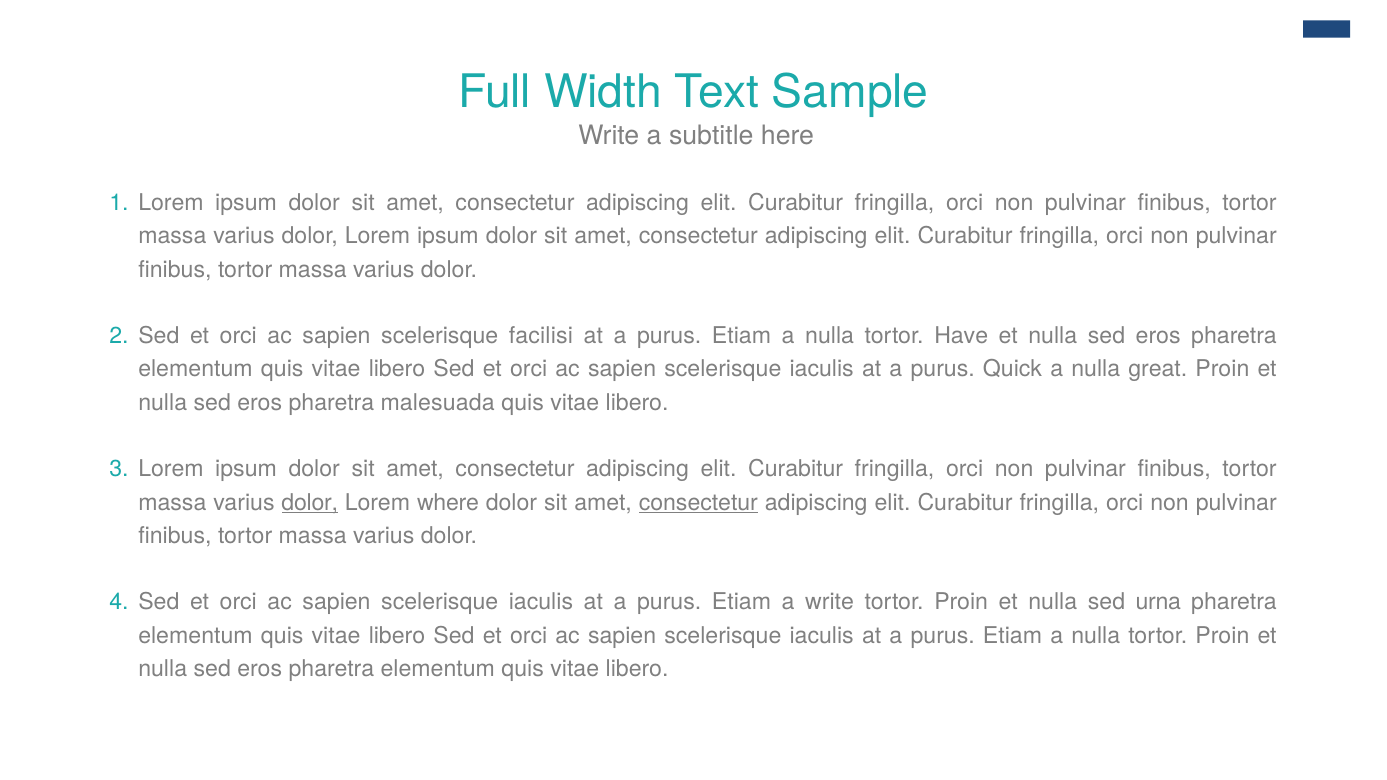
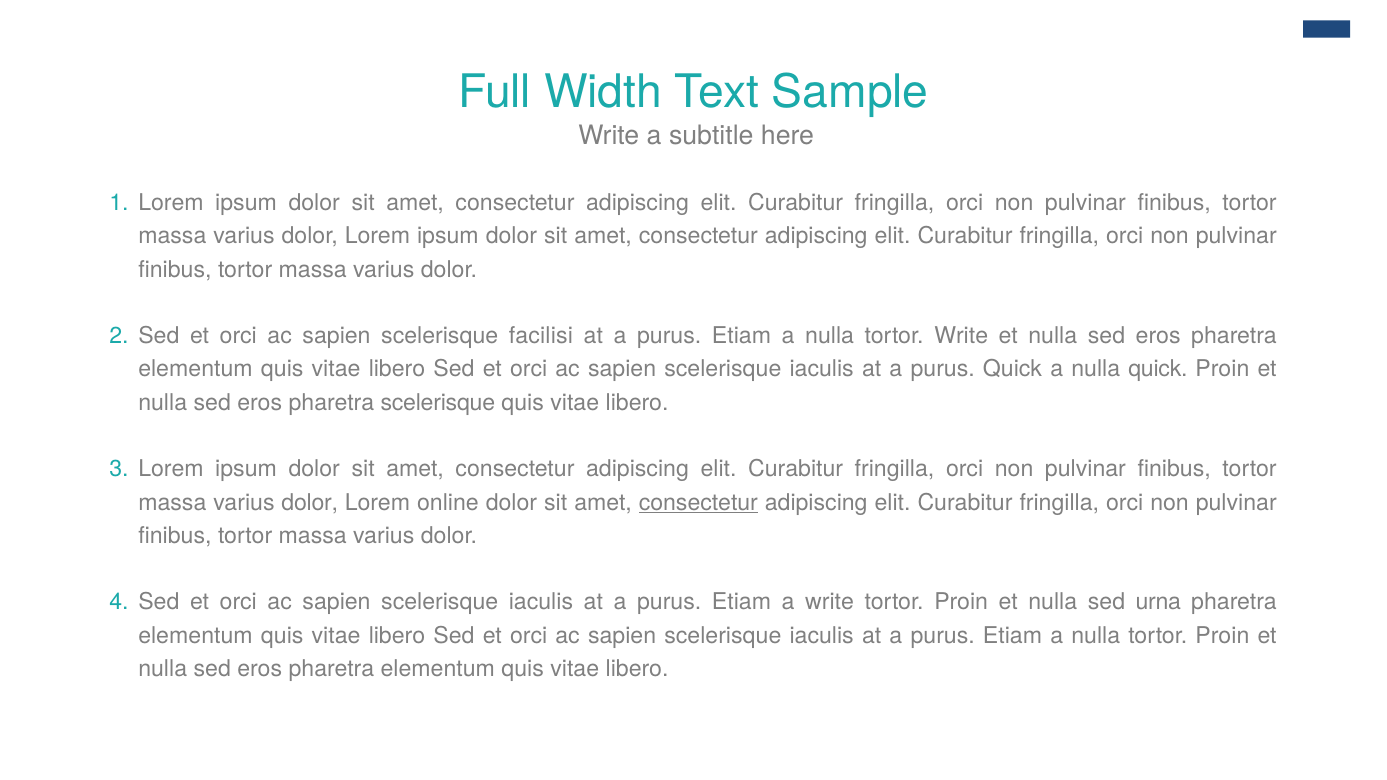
tortor Have: Have -> Write
nulla great: great -> quick
pharetra malesuada: malesuada -> scelerisque
dolor at (310, 503) underline: present -> none
where: where -> online
